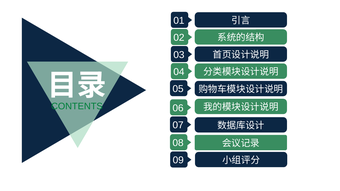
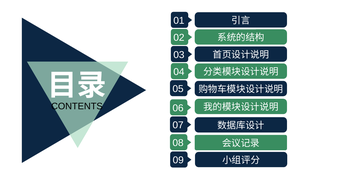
CONTENTS colour: green -> black
